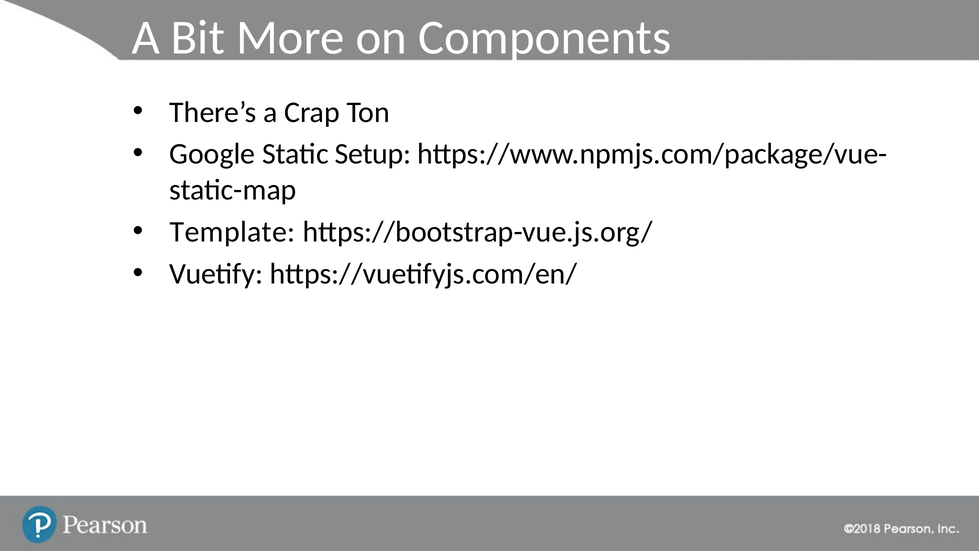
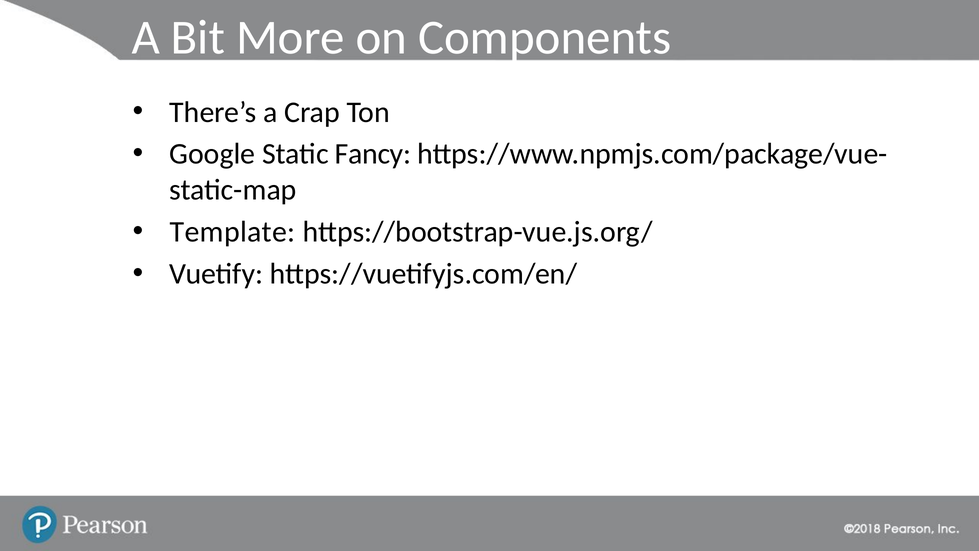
Setup: Setup -> Fancy
